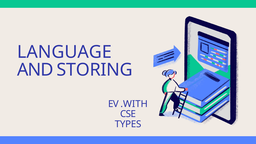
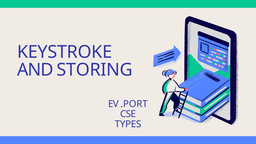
LANGUAGE: LANGUAGE -> KEYSTROKE
.WITH: .WITH -> .PORT
